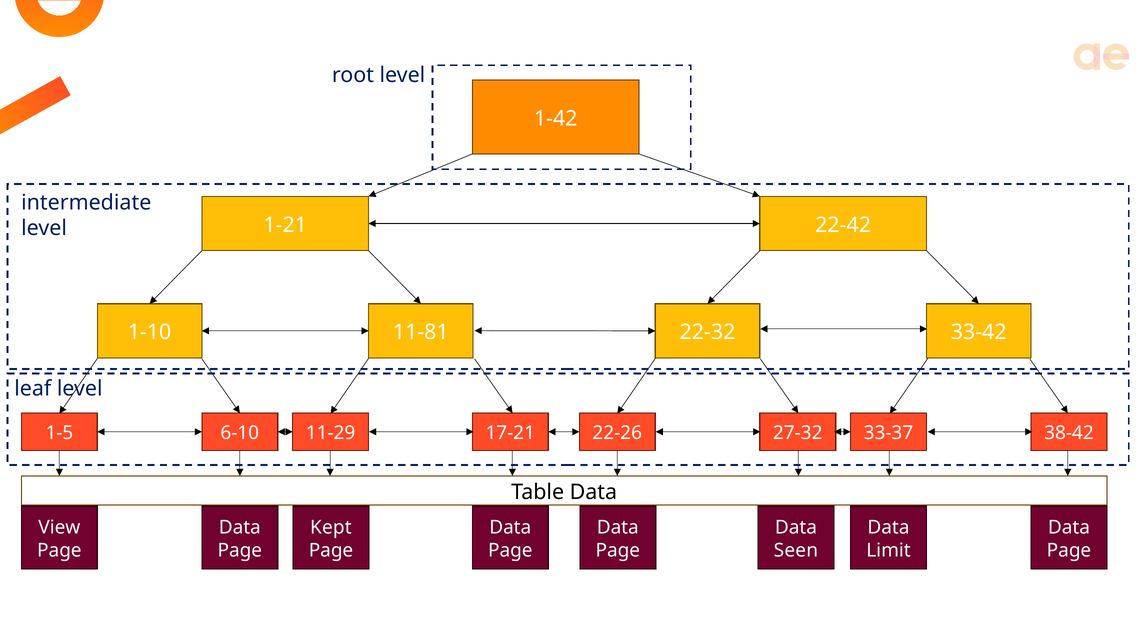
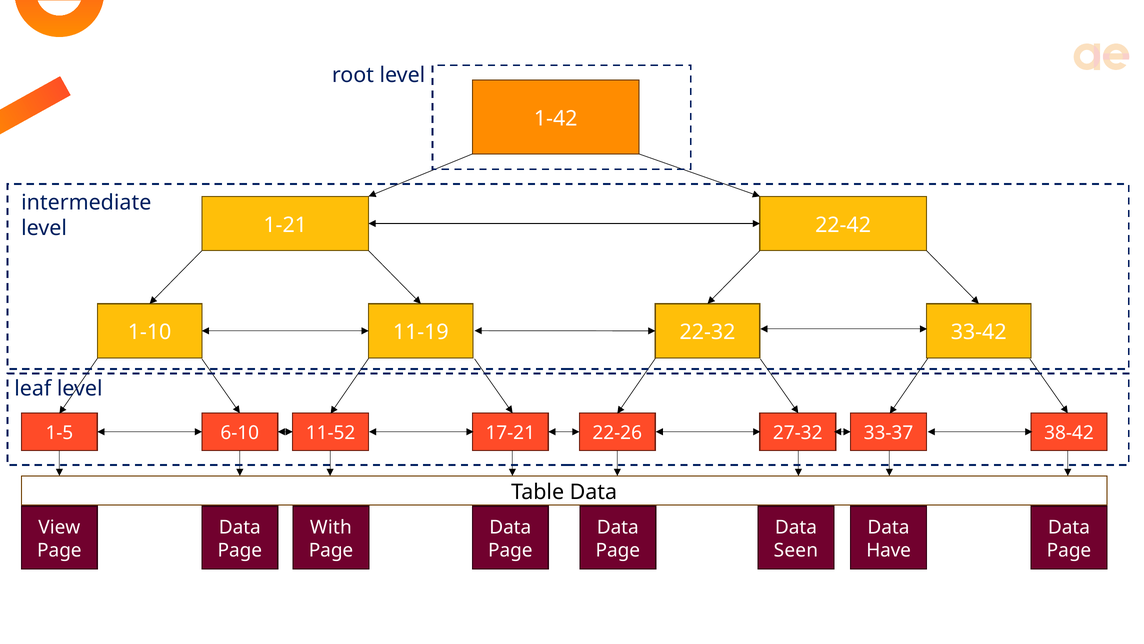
11-81: 11-81 -> 11-19
11-29: 11-29 -> 11-52
Kept: Kept -> With
Limit: Limit -> Have
